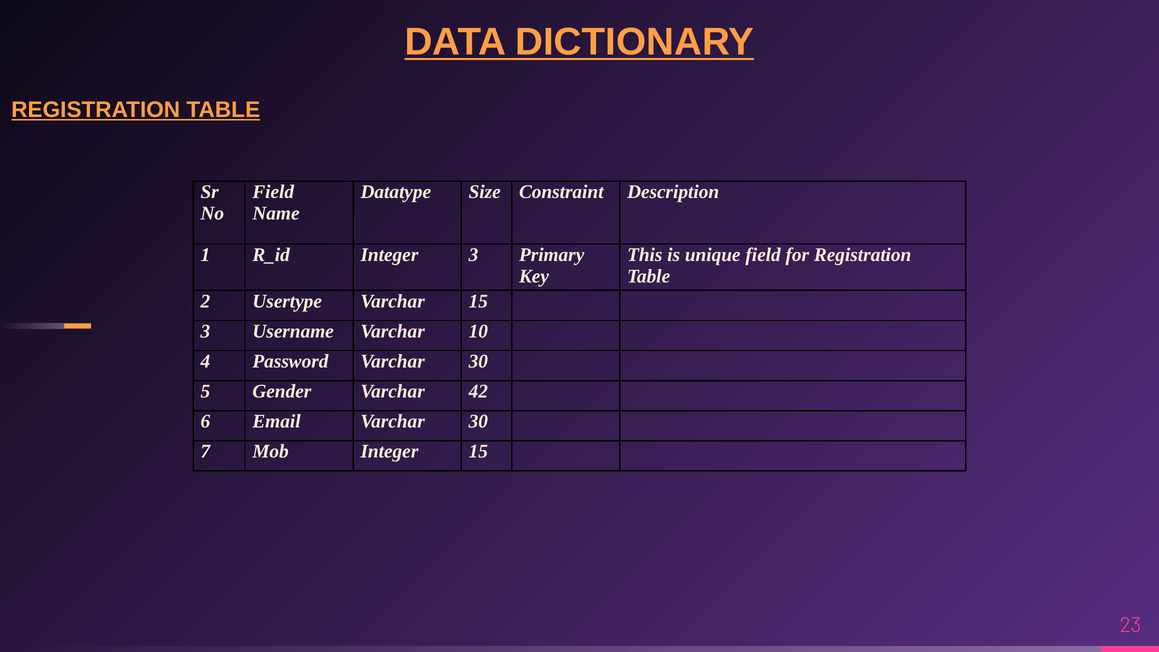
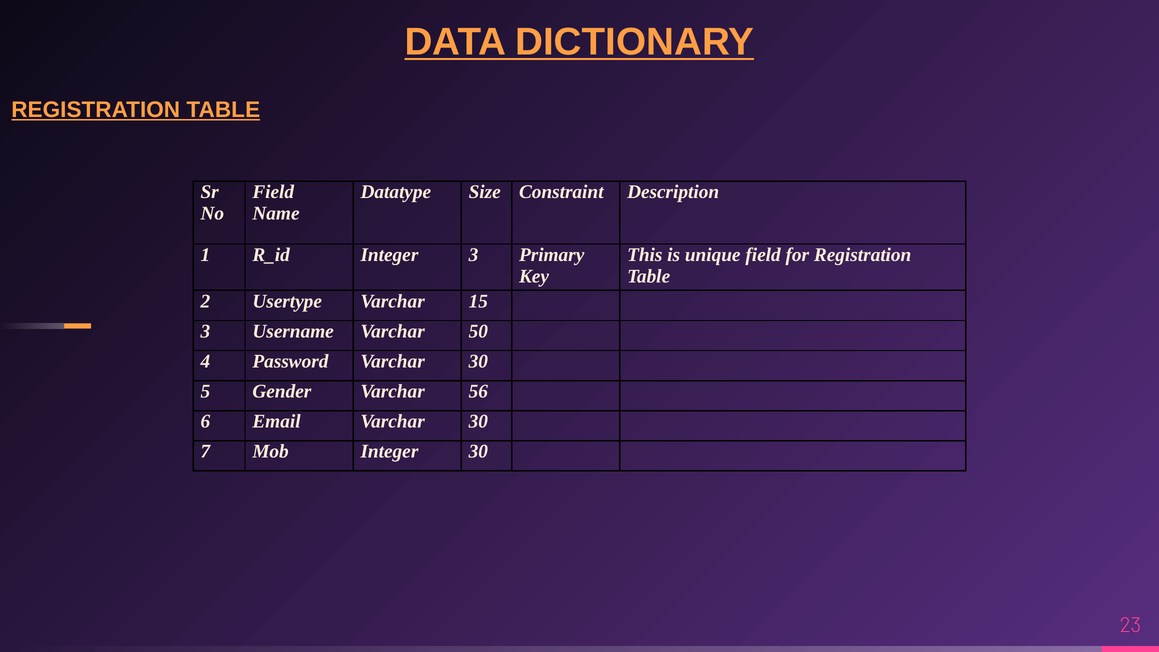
10: 10 -> 50
42: 42 -> 56
Integer 15: 15 -> 30
